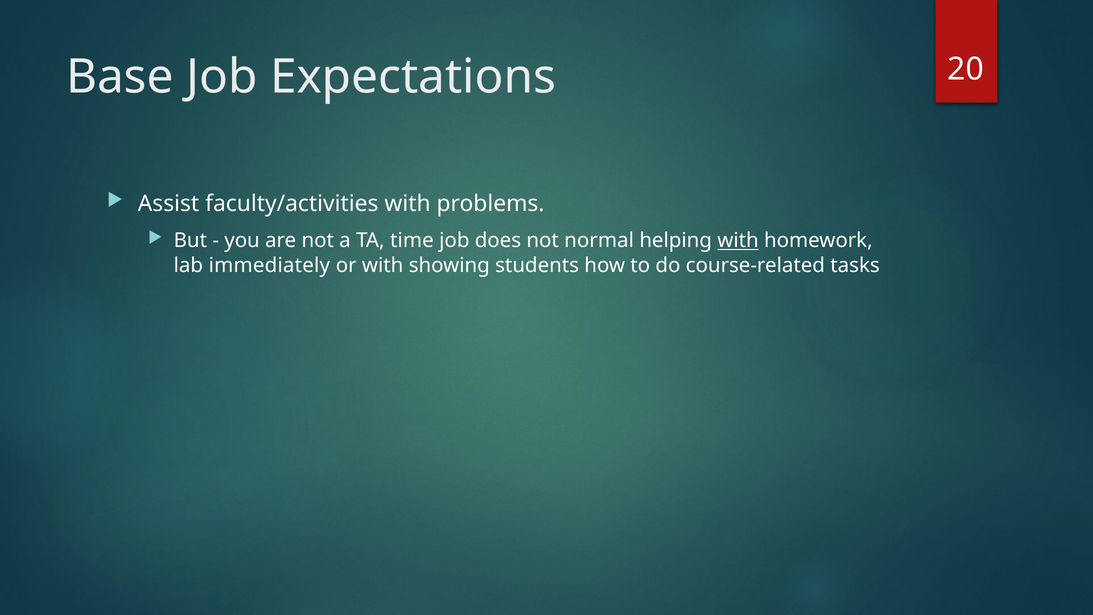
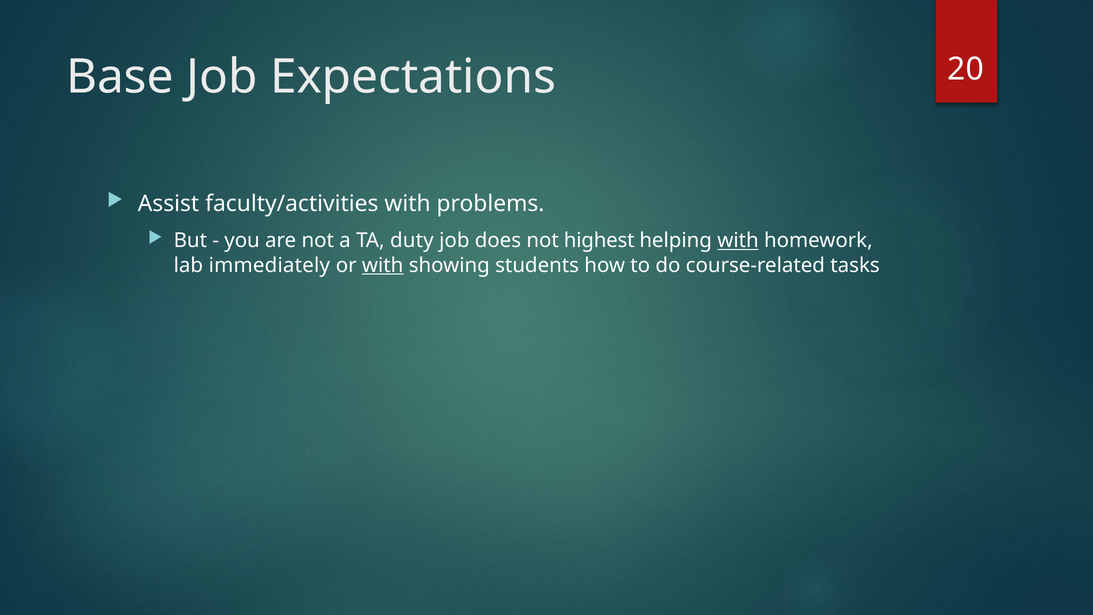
time: time -> duty
normal: normal -> highest
with at (383, 265) underline: none -> present
